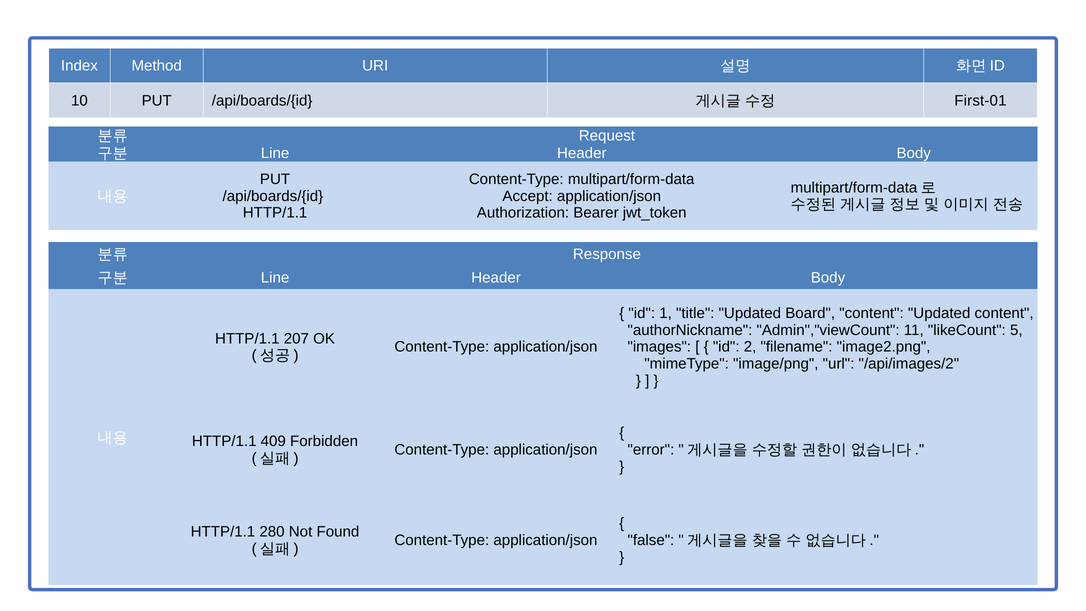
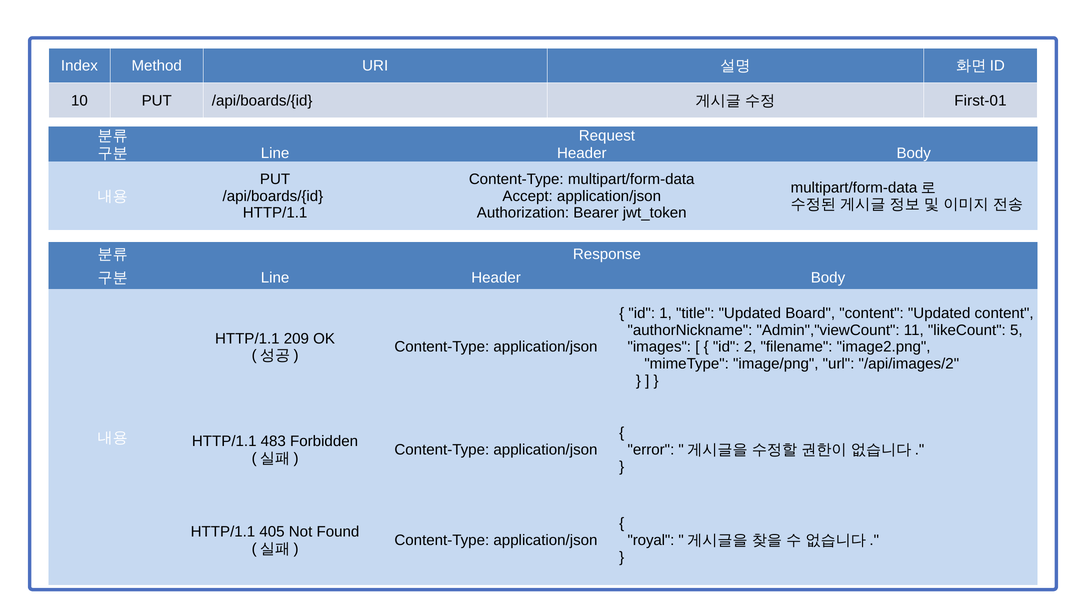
207: 207 -> 209
409: 409 -> 483
280: 280 -> 405
false: false -> royal
